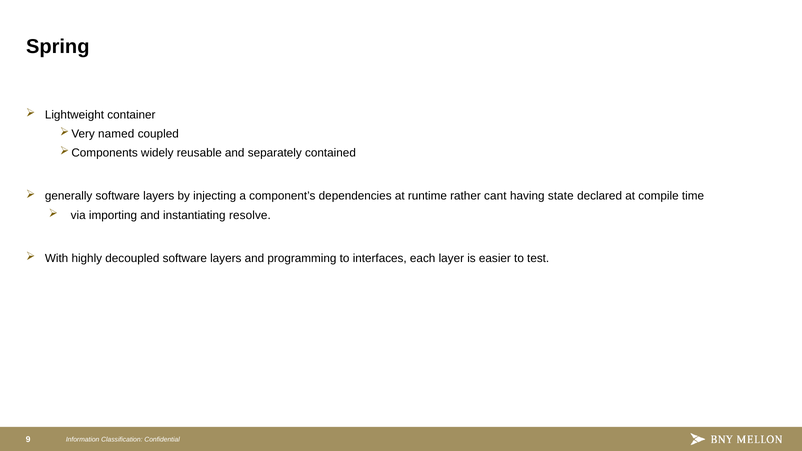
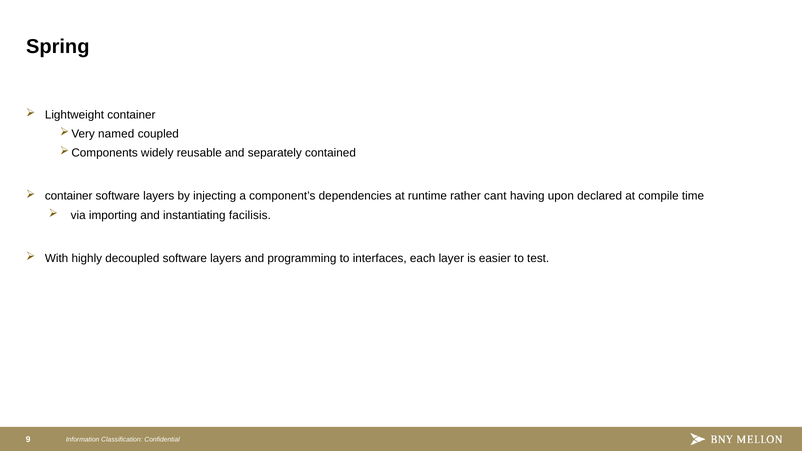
generally at (69, 196): generally -> container
state: state -> upon
resolve: resolve -> facilisis
